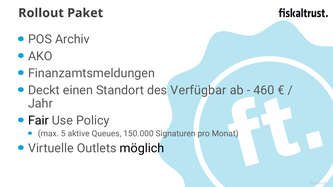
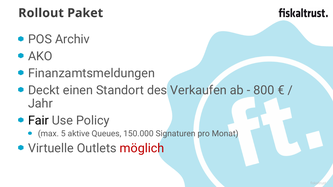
Verfügbar: Verfügbar -> Verkaufen
460: 460 -> 800
möglich colour: black -> red
